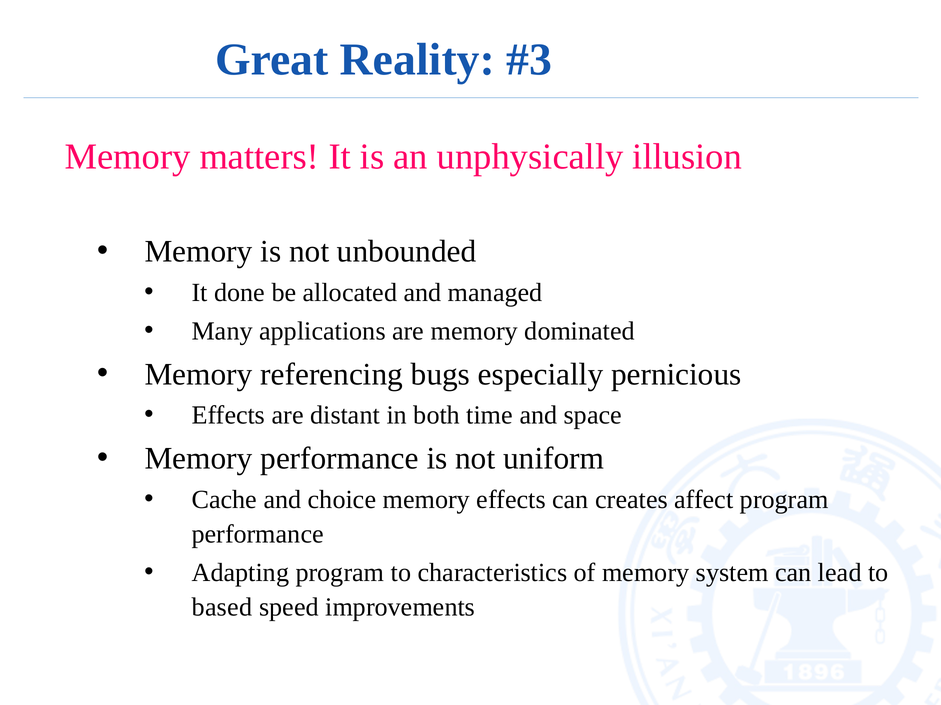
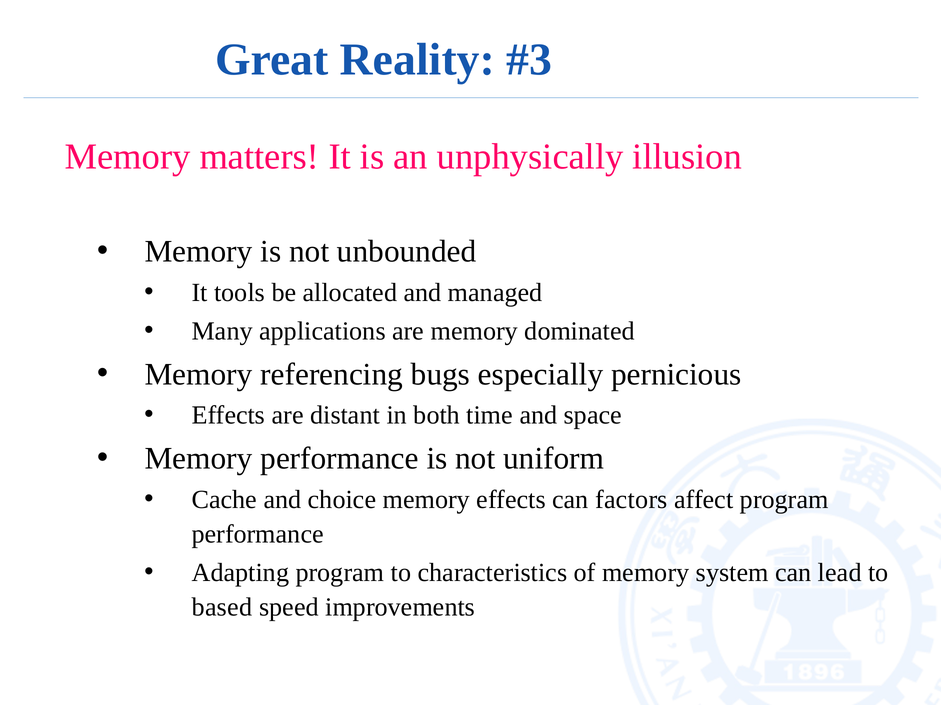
done: done -> tools
creates: creates -> factors
